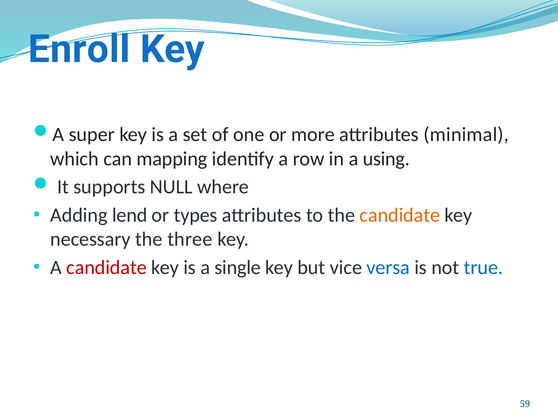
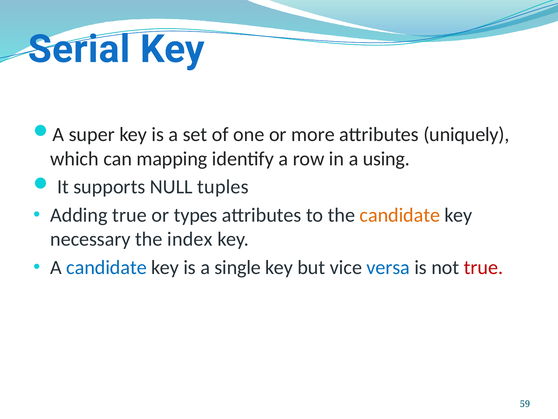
Enroll: Enroll -> Serial
minimal: minimal -> uniquely
where: where -> tuples
Adding lend: lend -> true
three: three -> index
candidate at (107, 267) colour: red -> blue
true at (484, 267) colour: blue -> red
